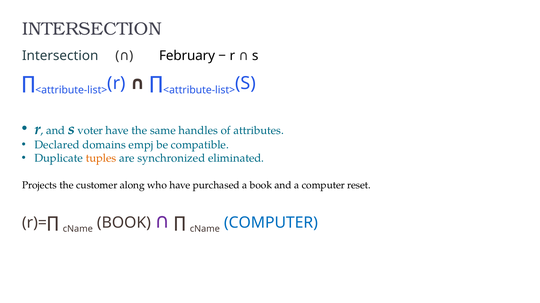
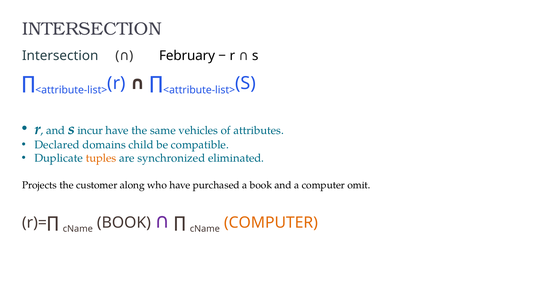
voter: voter -> incur
handles: handles -> vehicles
empj: empj -> child
reset: reset -> omit
COMPUTER at (271, 223) colour: blue -> orange
